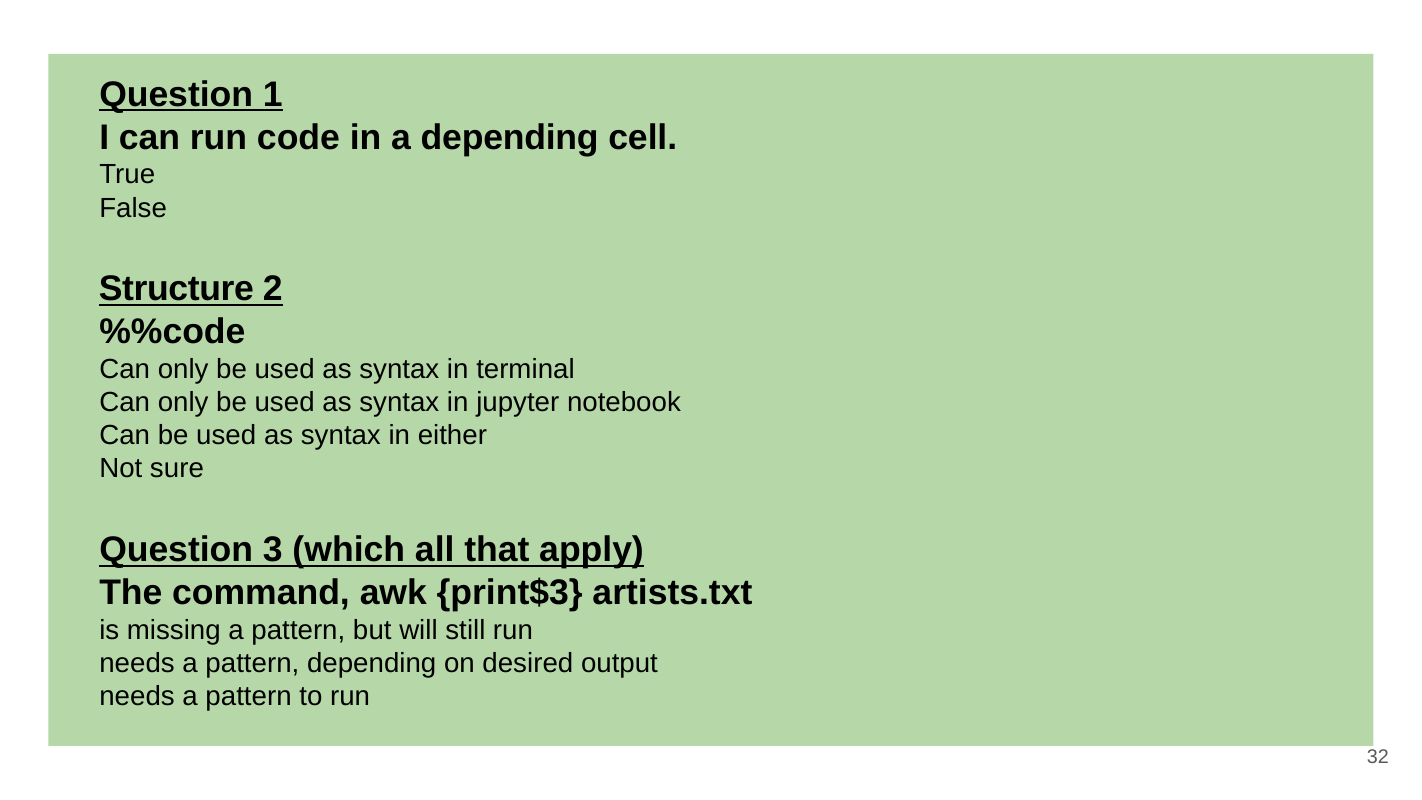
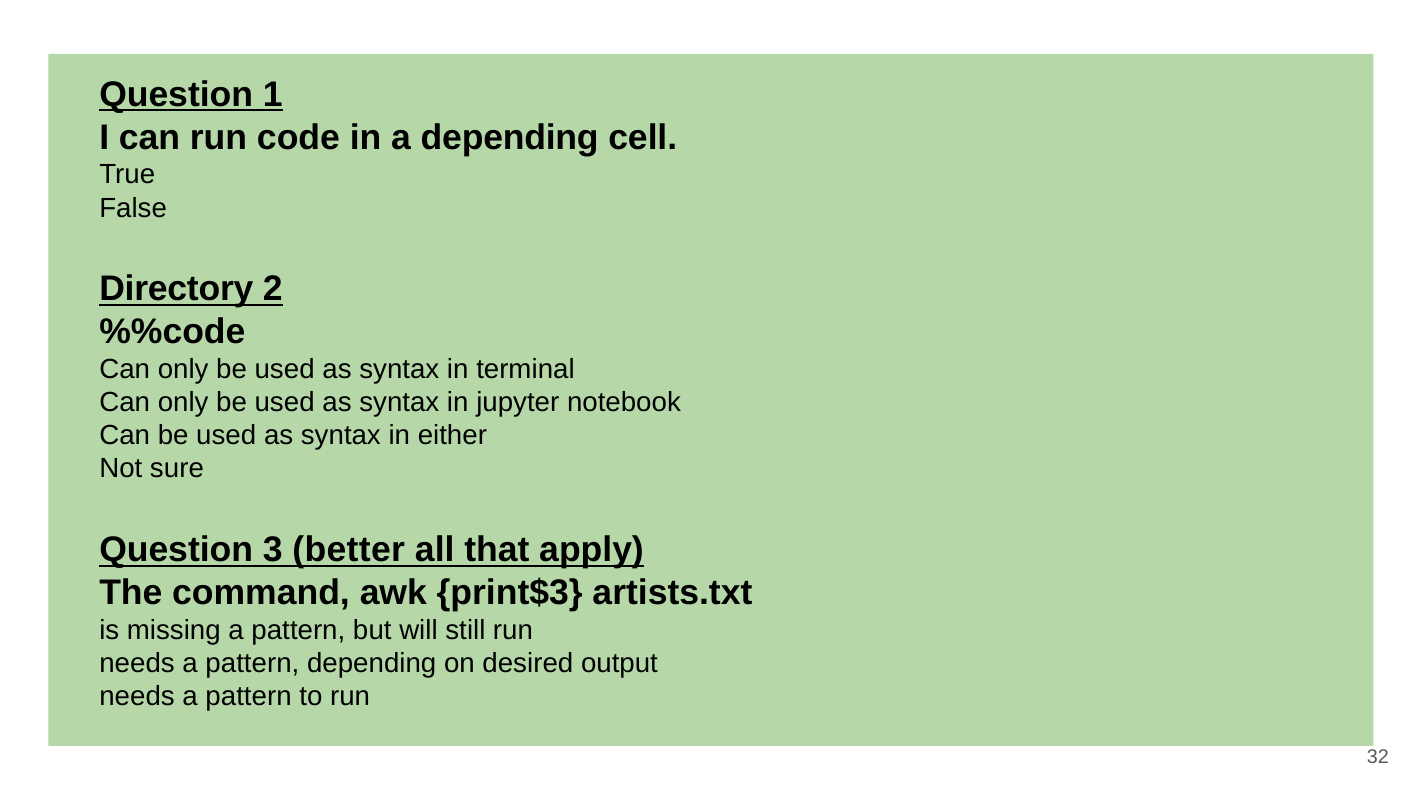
Structure: Structure -> Directory
which: which -> better
